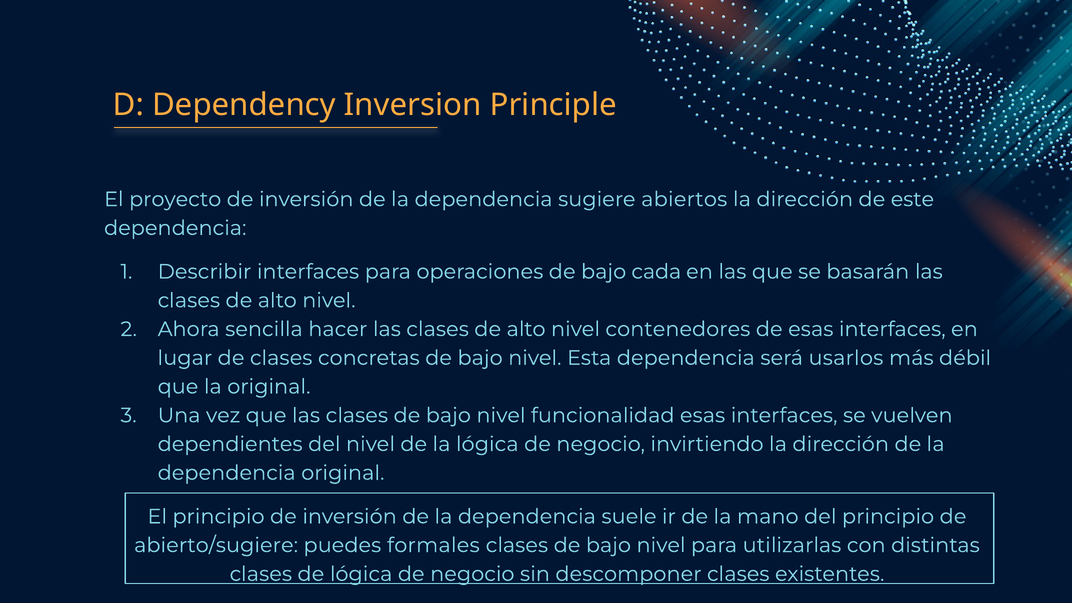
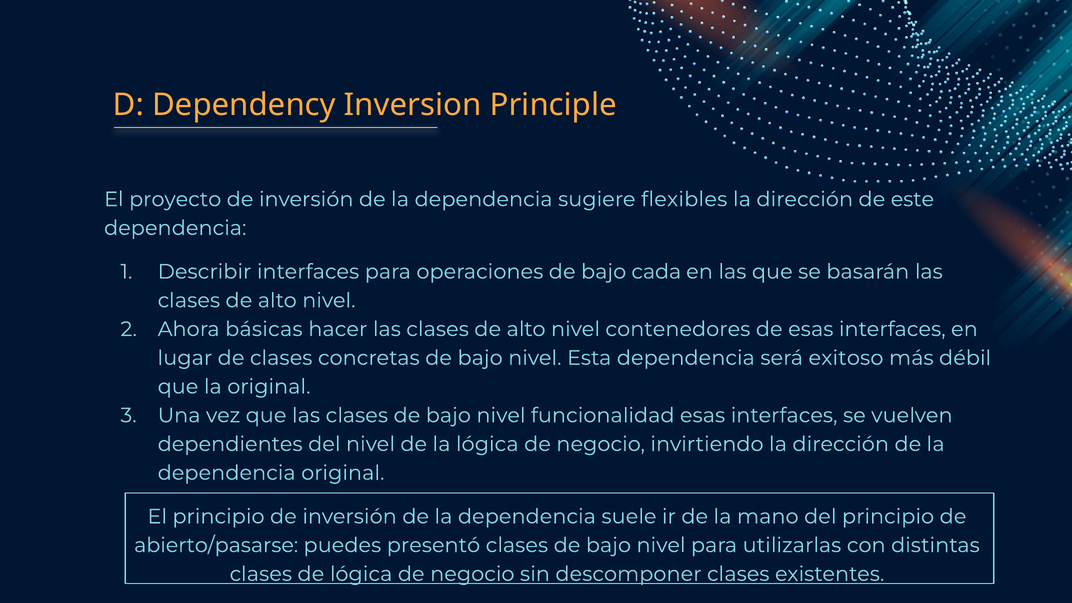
abiertos: abiertos -> flexibles
sencilla: sencilla -> básicas
usarlos: usarlos -> exitoso
abierto/sugiere: abierto/sugiere -> abierto/pasarse
formales: formales -> presentó
